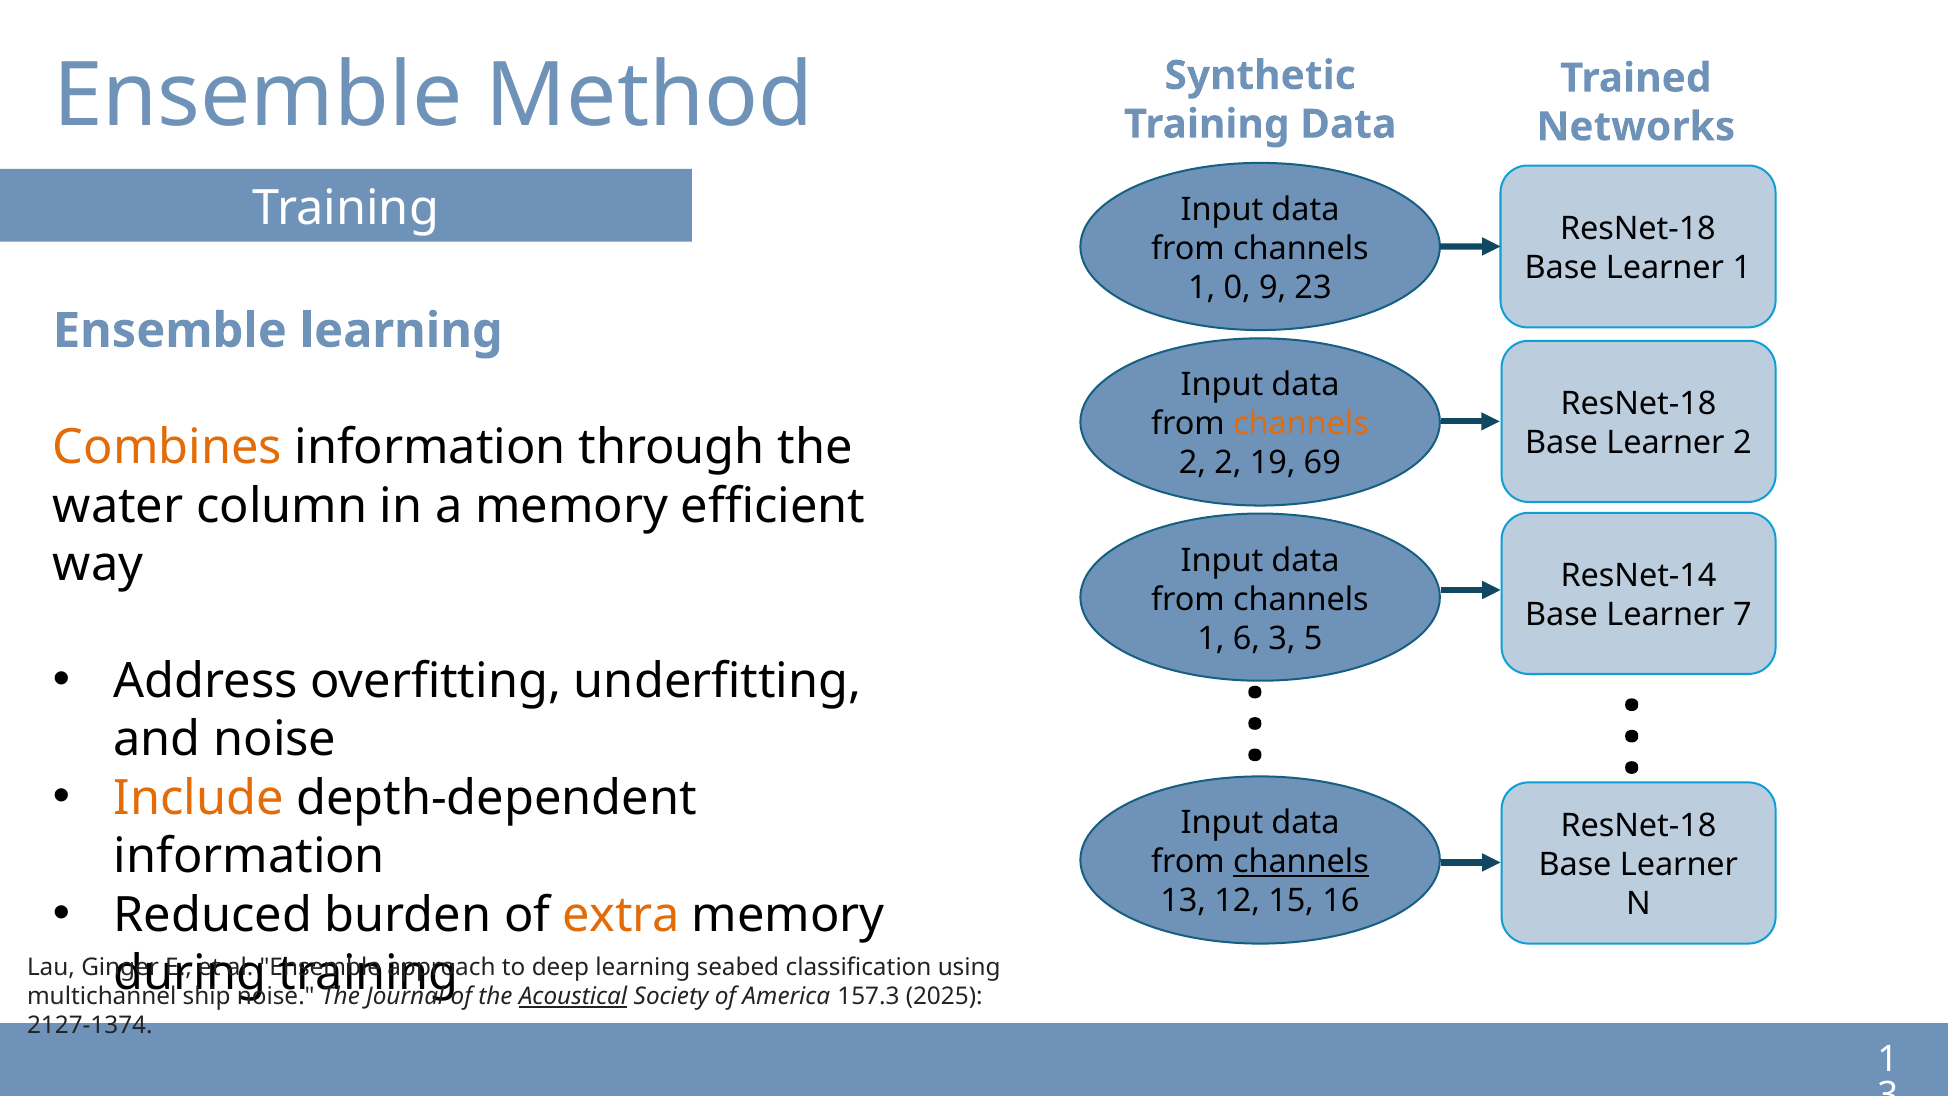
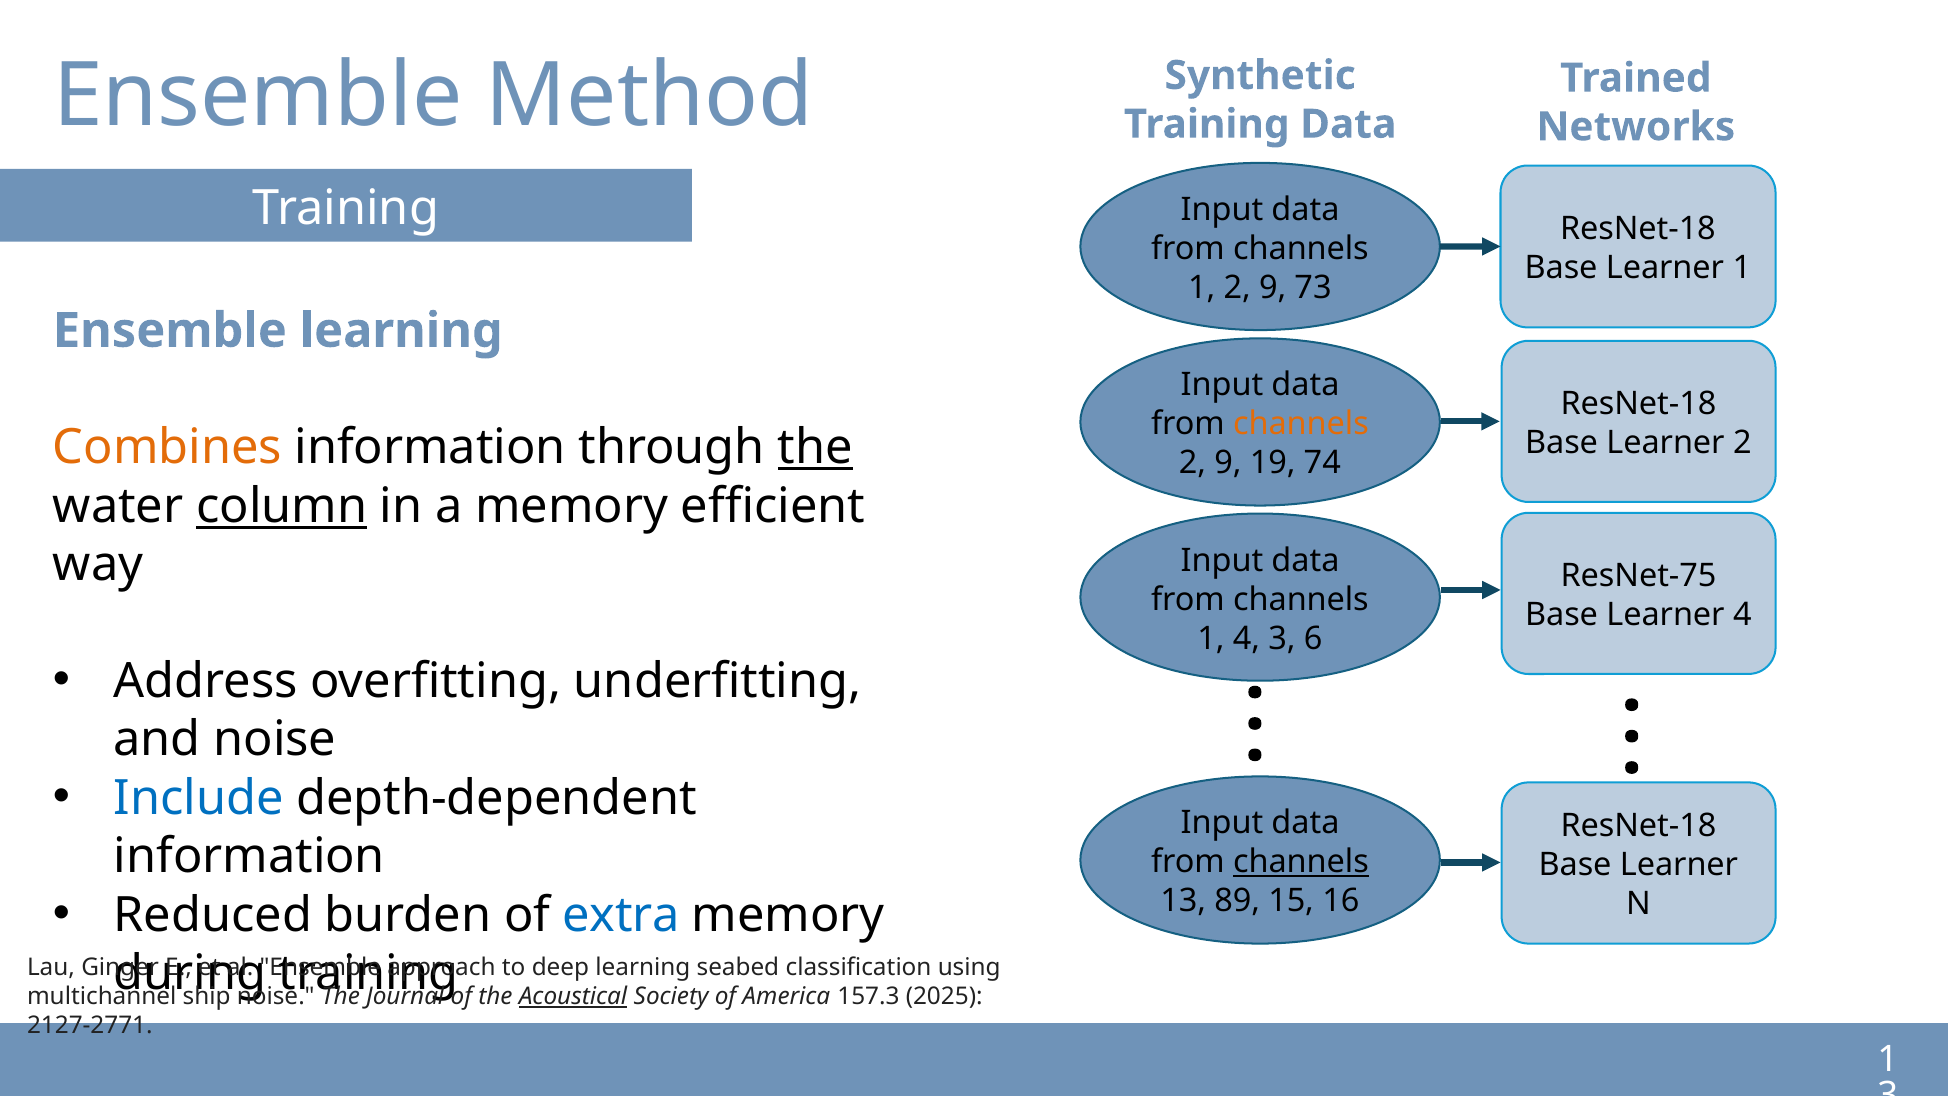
1 0: 0 -> 2
23: 23 -> 73
the at (815, 448) underline: none -> present
2 at (1228, 463): 2 -> 9
69: 69 -> 74
column underline: none -> present
ResNet-14: ResNet-14 -> ResNet-75
Learner 7: 7 -> 4
1 6: 6 -> 4
5: 5 -> 6
Include colour: orange -> blue
extra colour: orange -> blue
12: 12 -> 89
2127-1374: 2127-1374 -> 2127-2771
